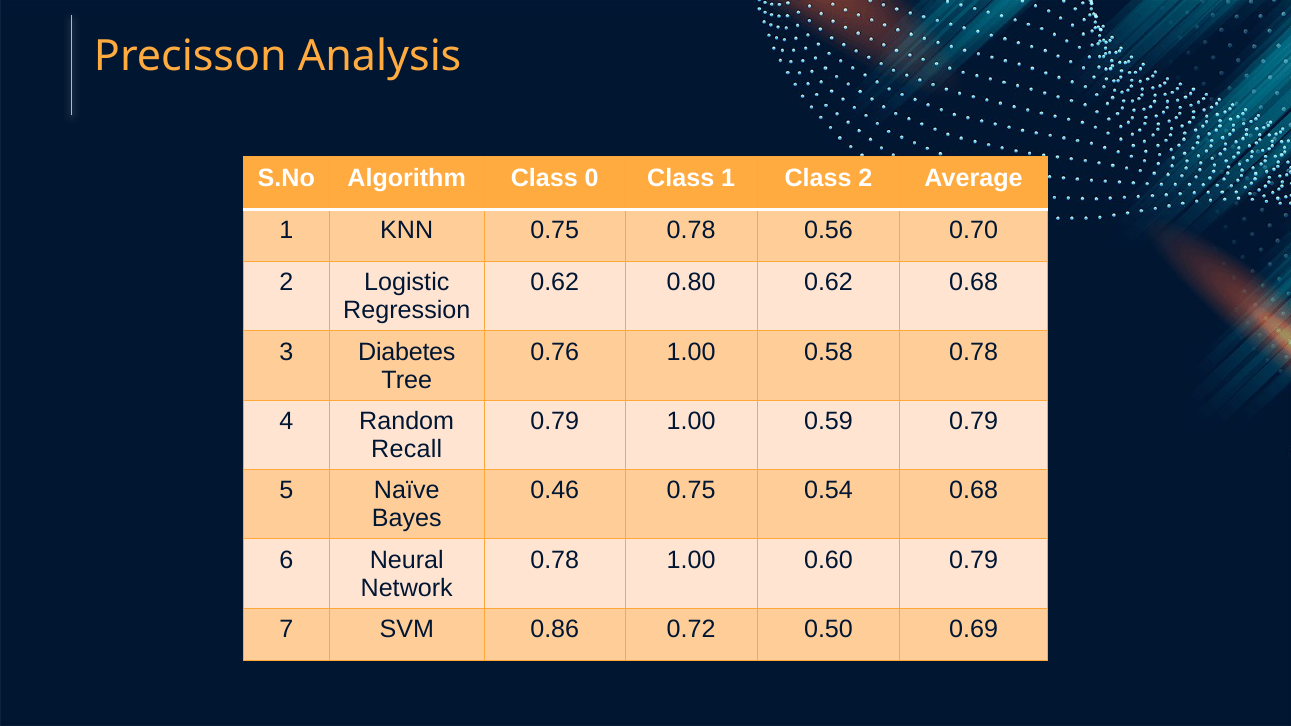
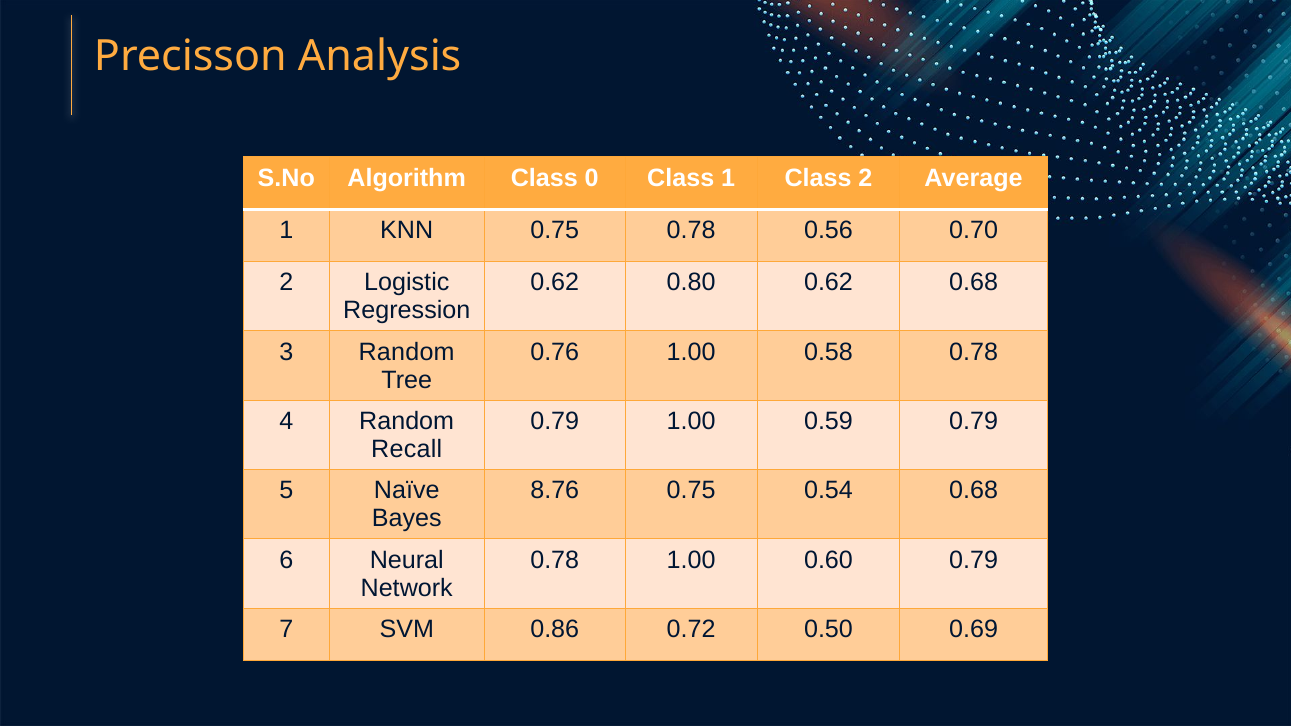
3 Diabetes: Diabetes -> Random
0.46: 0.46 -> 8.76
